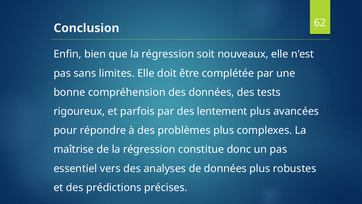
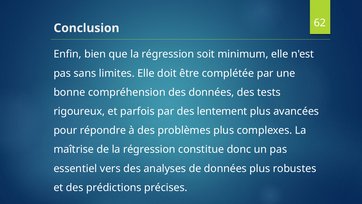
nouveaux: nouveaux -> minimum
